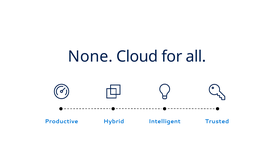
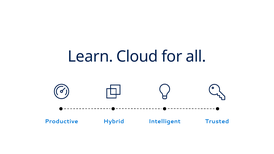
None: None -> Learn
